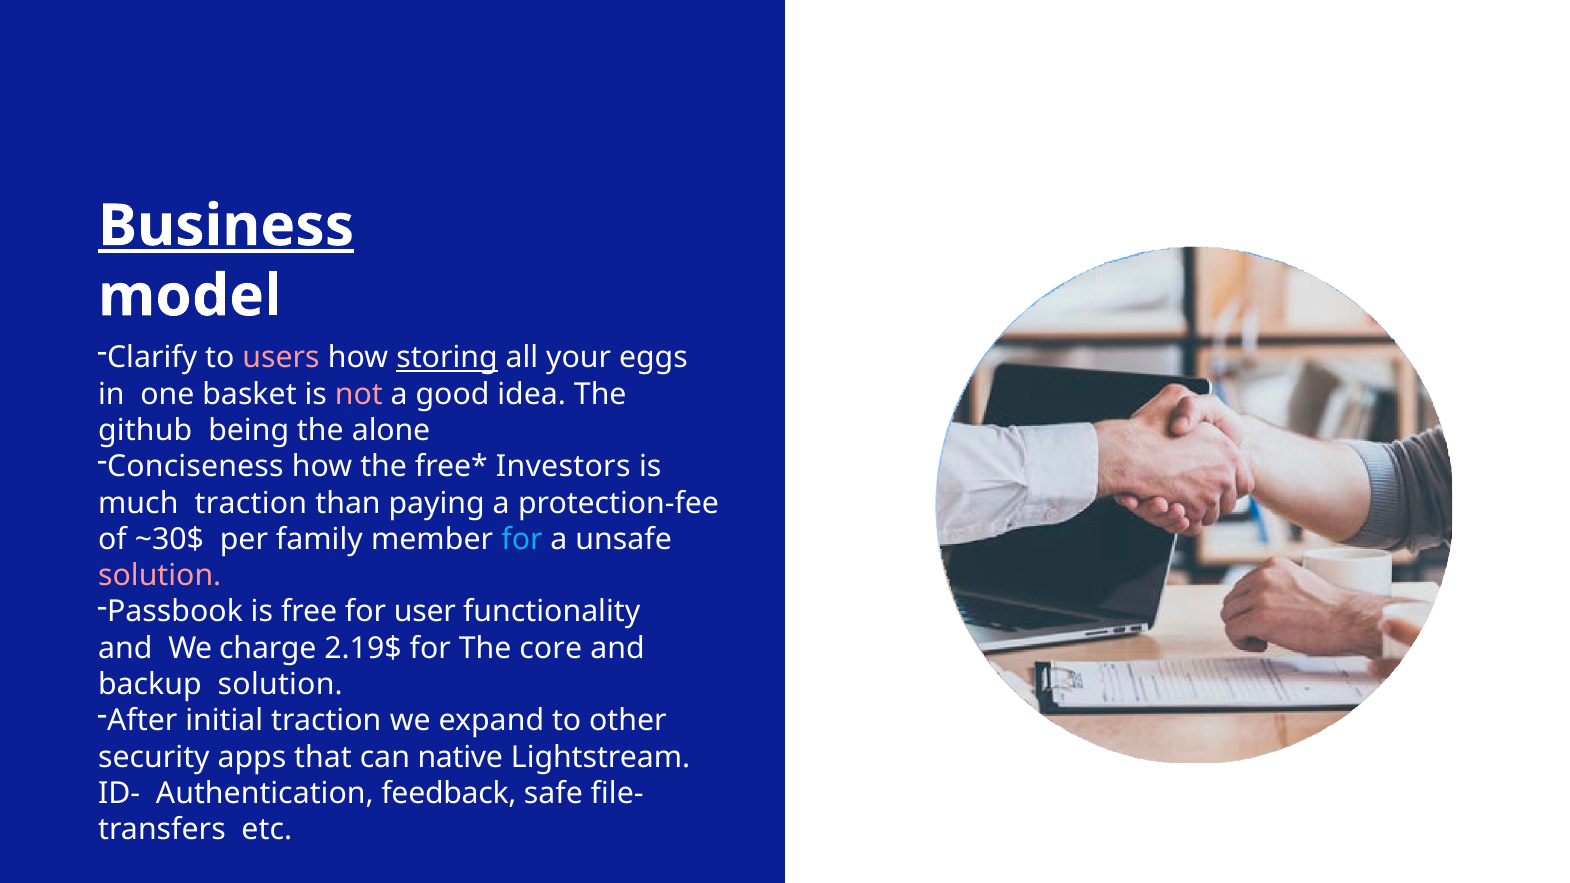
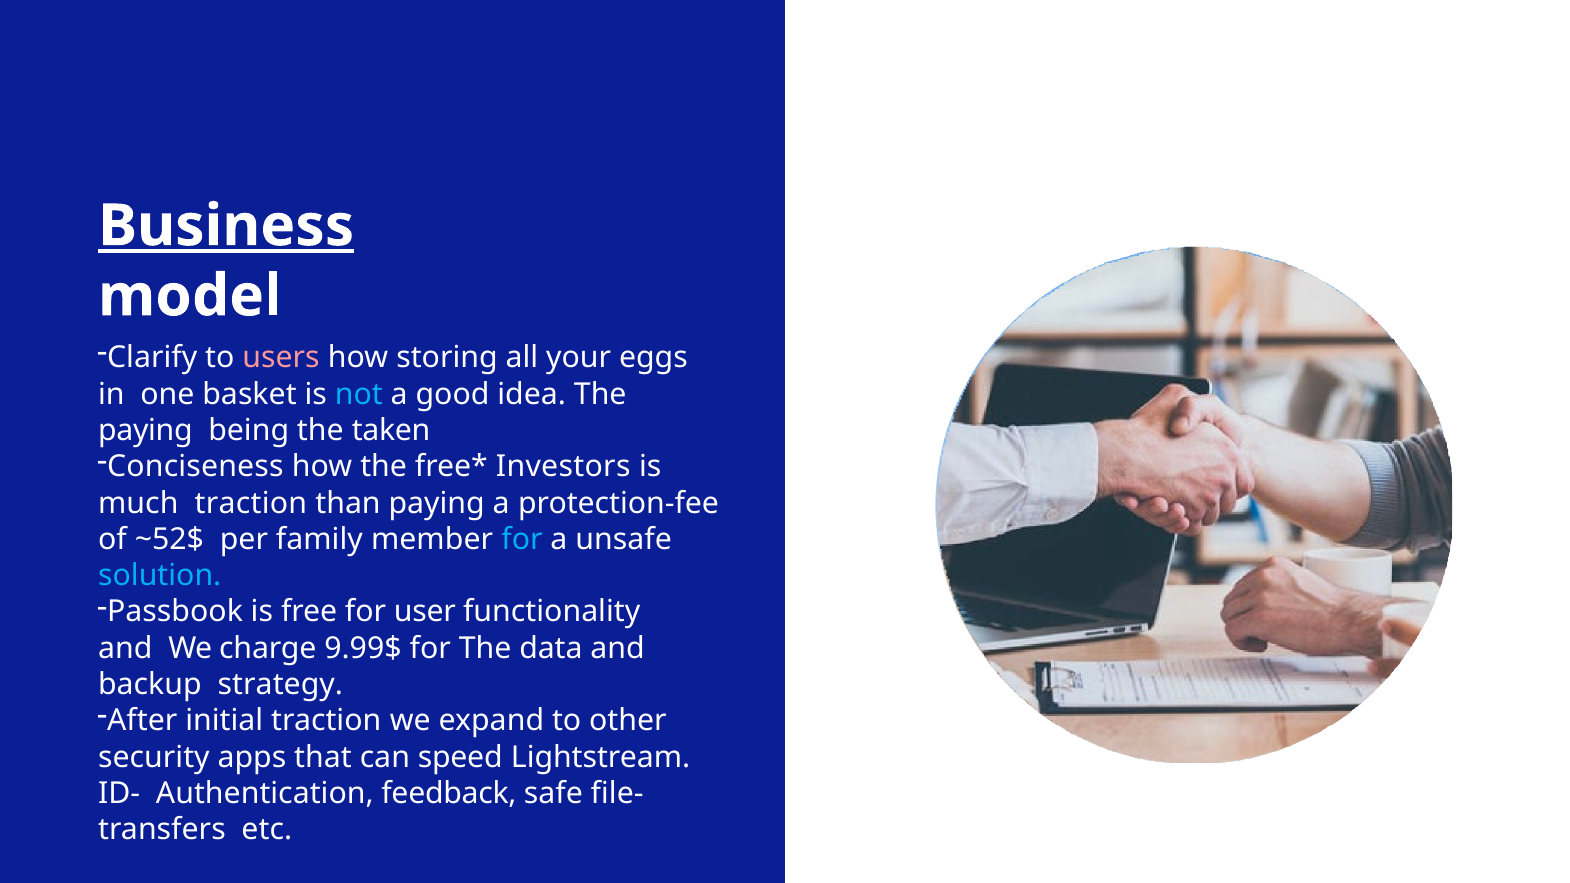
storing underline: present -> none
not colour: pink -> light blue
github at (145, 431): github -> paying
alone: alone -> taken
~30$: ~30$ -> ~52$
solution at (160, 576) colour: pink -> light blue
2.19$: 2.19$ -> 9.99$
core: core -> data
backup solution: solution -> strategy
native: native -> speed
